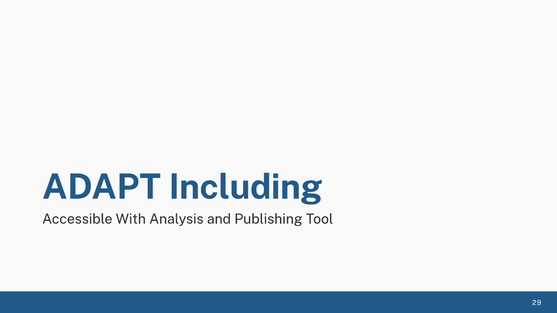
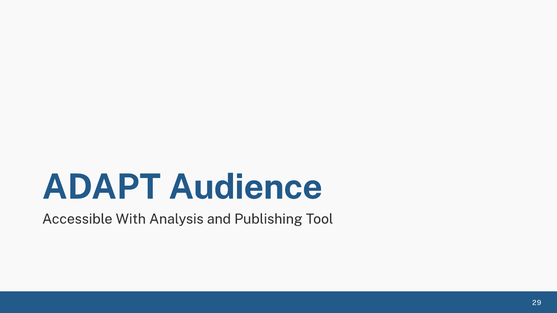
Including: Including -> Audience
